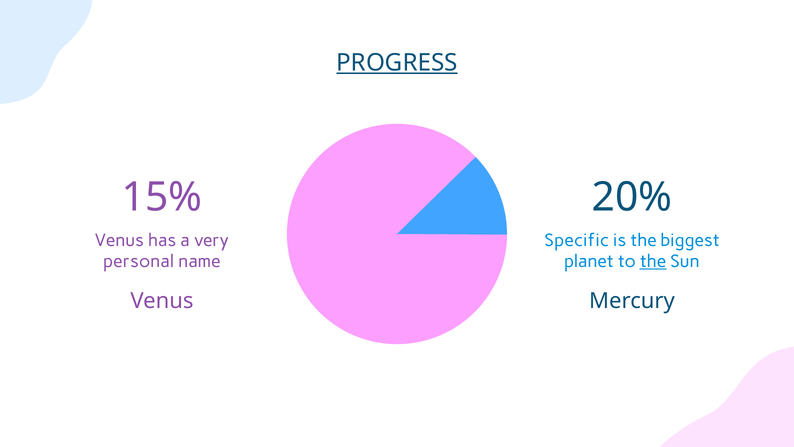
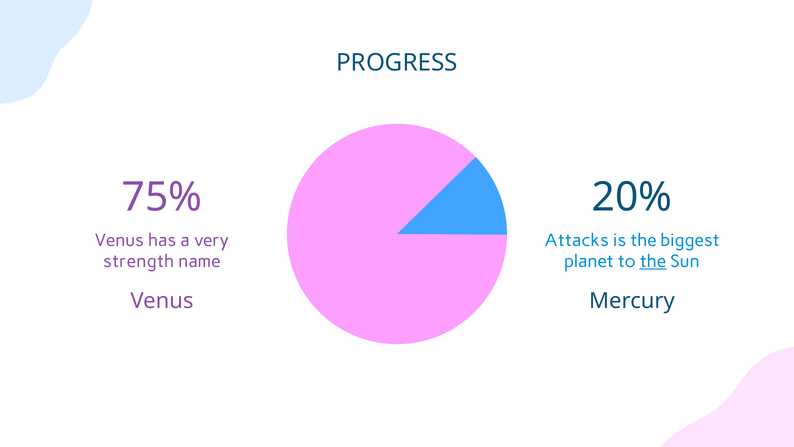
PROGRESS underline: present -> none
15%: 15% -> 75%
Specific: Specific -> Attacks
personal: personal -> strength
